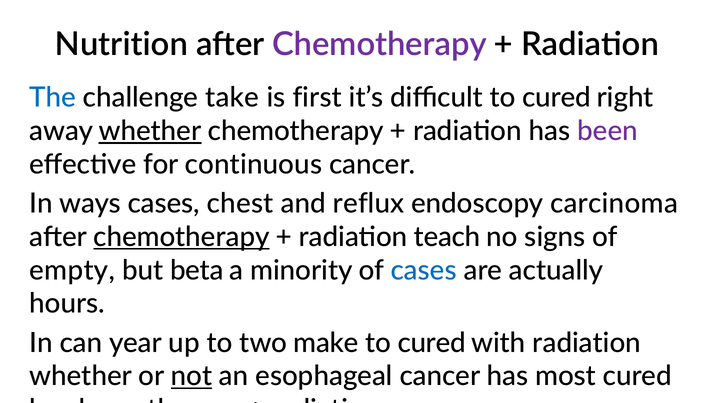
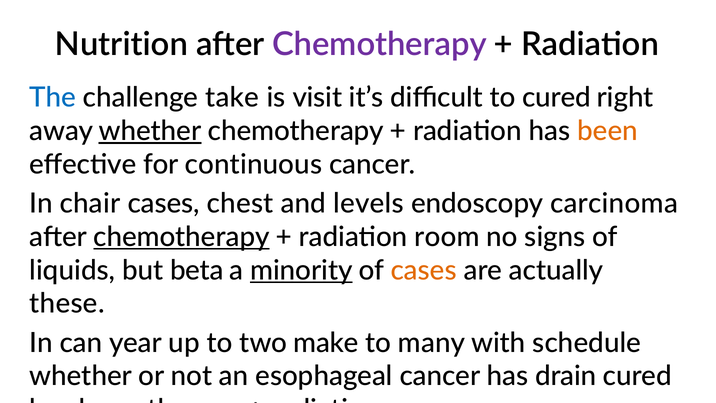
first: first -> visit
been colour: purple -> orange
ways: ways -> chair
reflux: reflux -> levels
teach: teach -> room
empty: empty -> liquids
minority underline: none -> present
cases at (424, 270) colour: blue -> orange
hours: hours -> these
cured at (432, 343): cured -> many
with radiation: radiation -> schedule
not underline: present -> none
most: most -> drain
